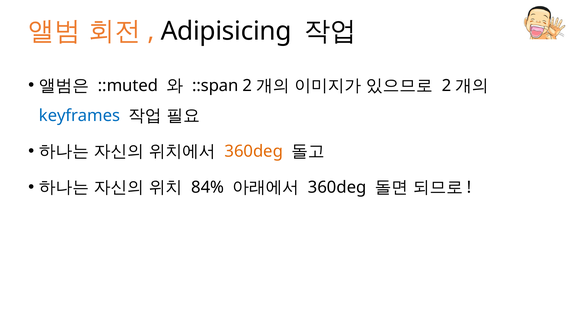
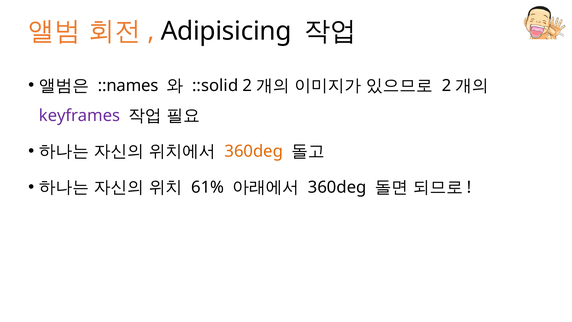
::muted: ::muted -> ::names
::span: ::span -> ::solid
keyframes colour: blue -> purple
84%: 84% -> 61%
